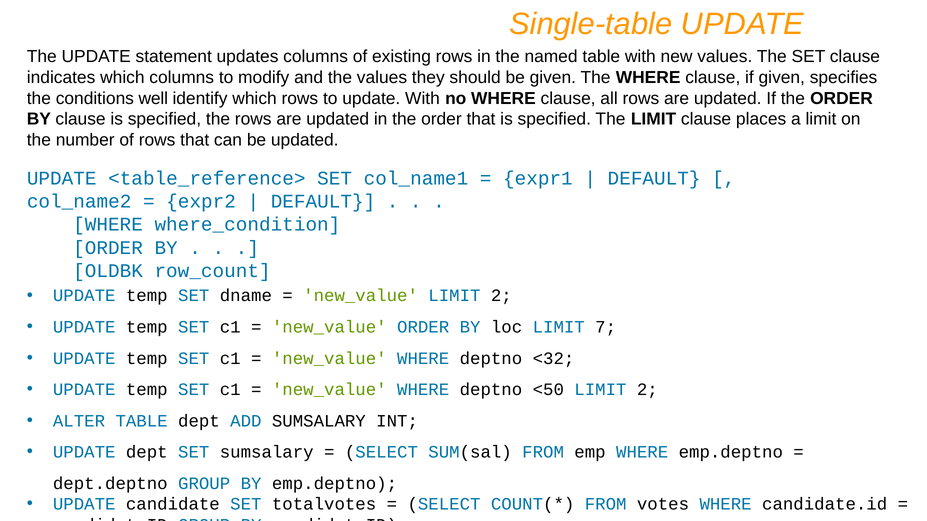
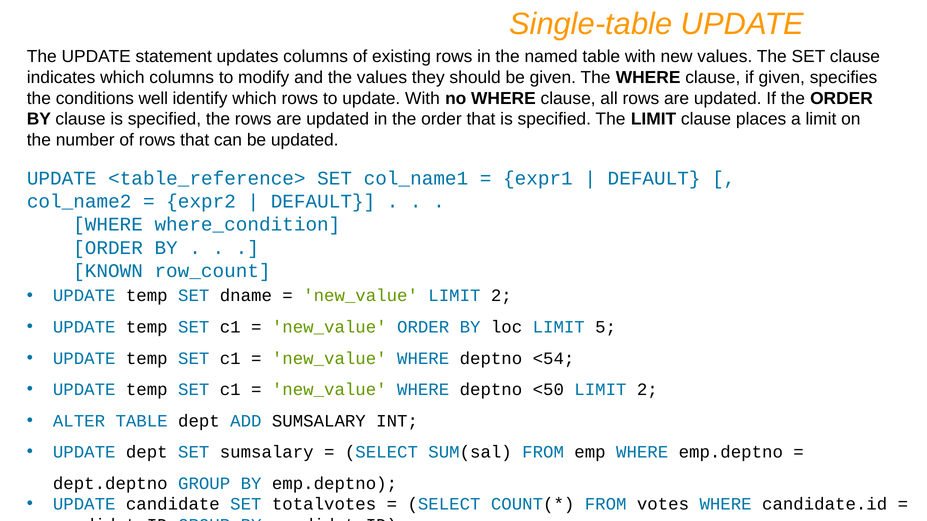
OLDBK: OLDBK -> KNOWN
7: 7 -> 5
<32: <32 -> <54
